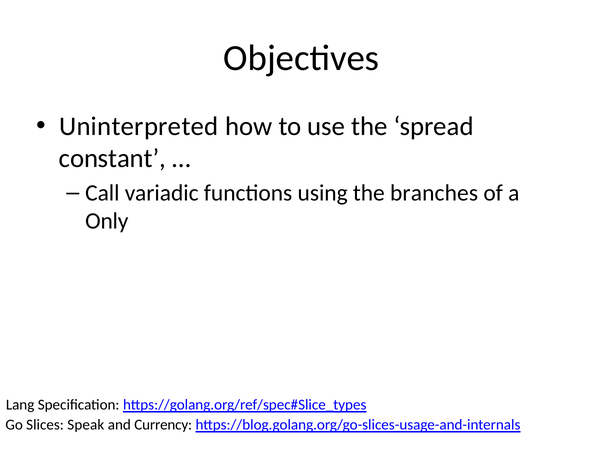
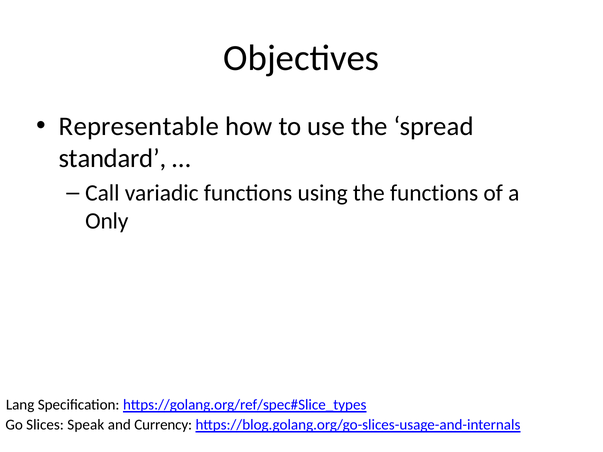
Uninterpreted: Uninterpreted -> Representable
constant: constant -> standard
the branches: branches -> functions
